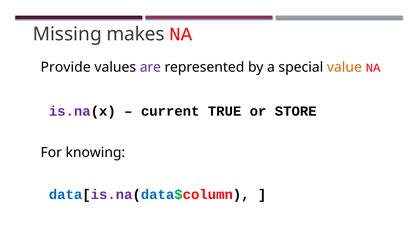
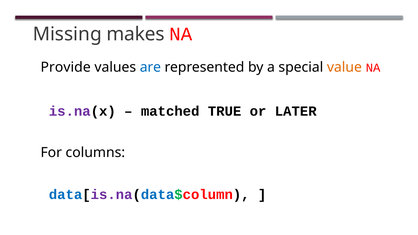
are colour: purple -> blue
current: current -> matched
STORE: STORE -> LATER
knowing: knowing -> columns
